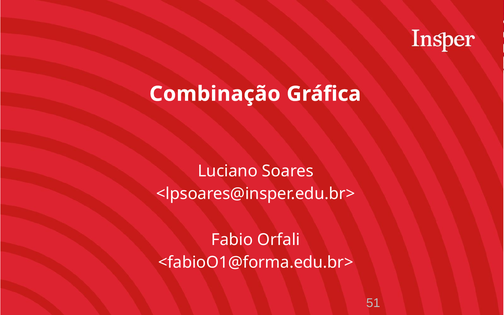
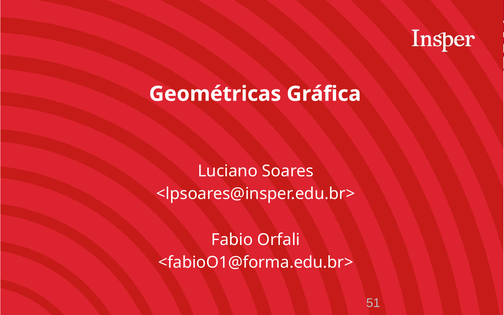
Combinação: Combinação -> Geométricas
